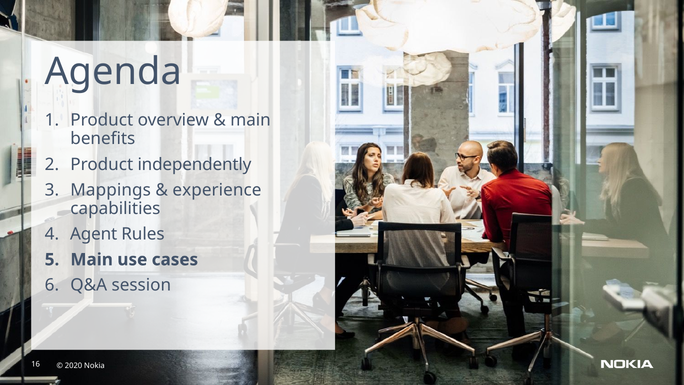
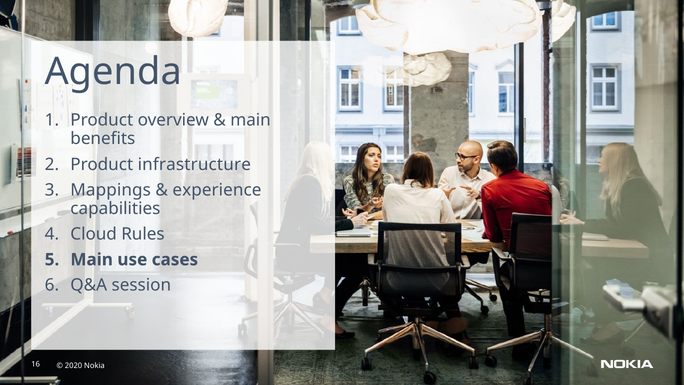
independently: independently -> infrastructure
Agent: Agent -> Cloud
